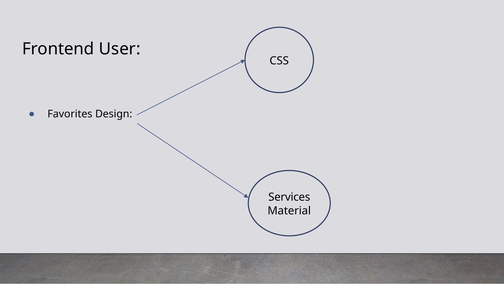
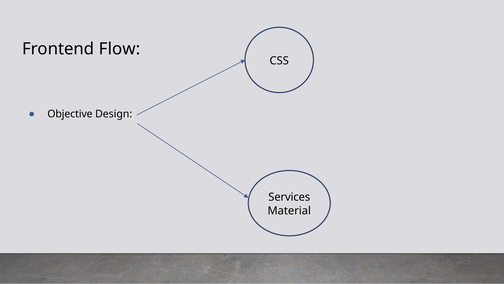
User: User -> Flow
Favorites: Favorites -> Objective
